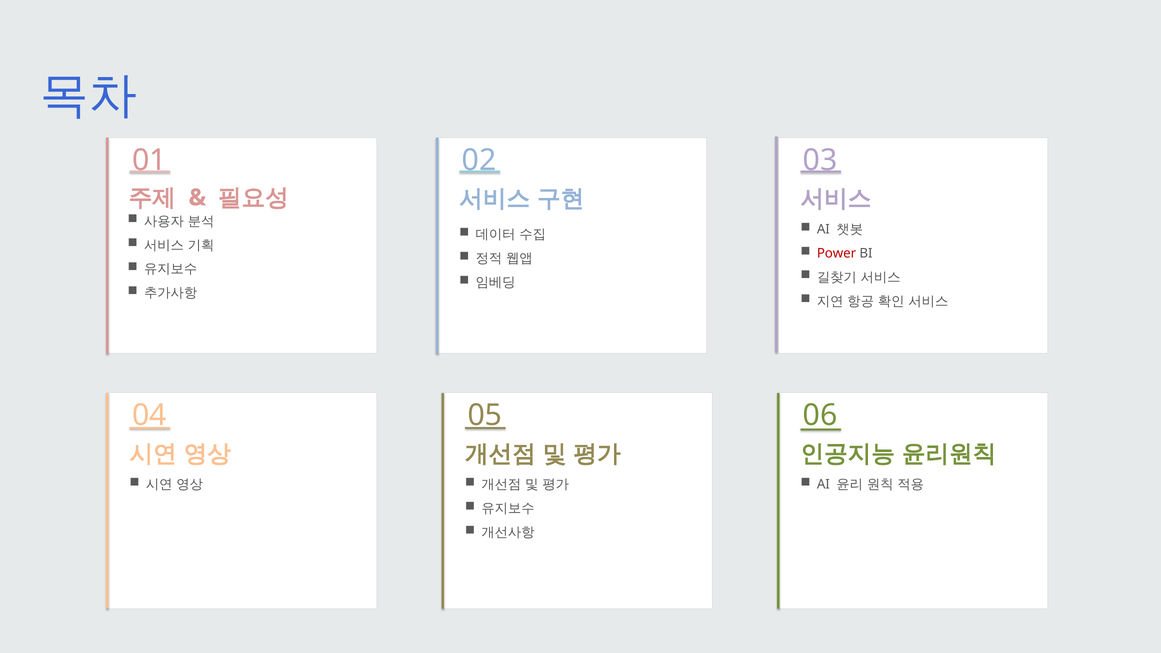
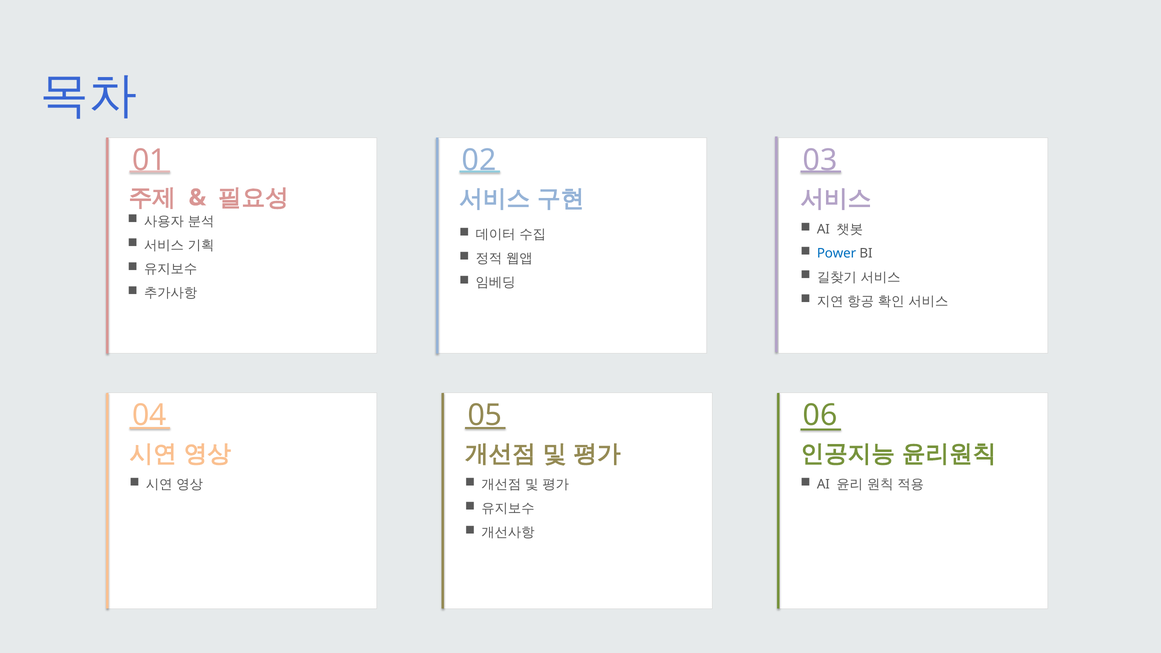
Power colour: red -> blue
